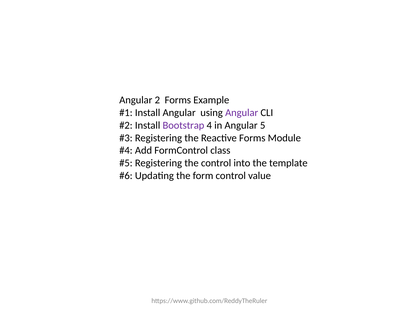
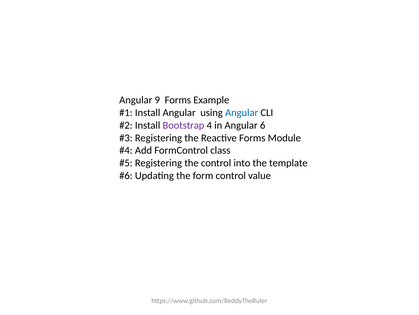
2: 2 -> 9
Angular at (242, 112) colour: purple -> blue
5: 5 -> 6
